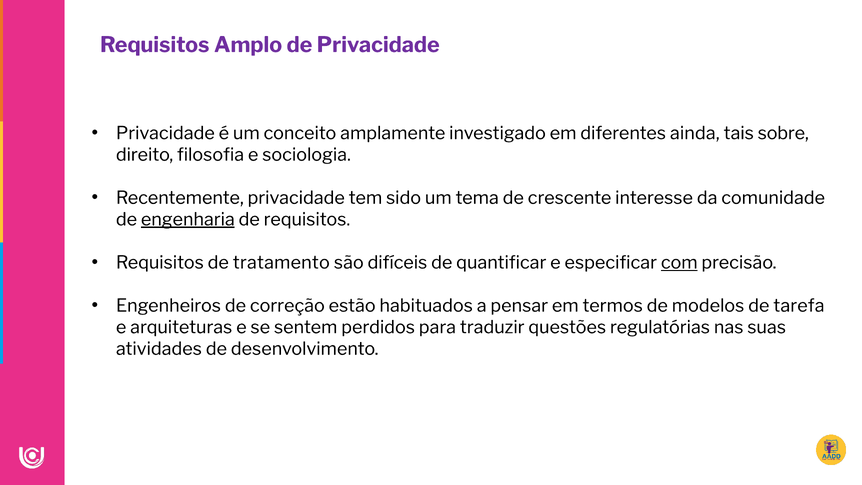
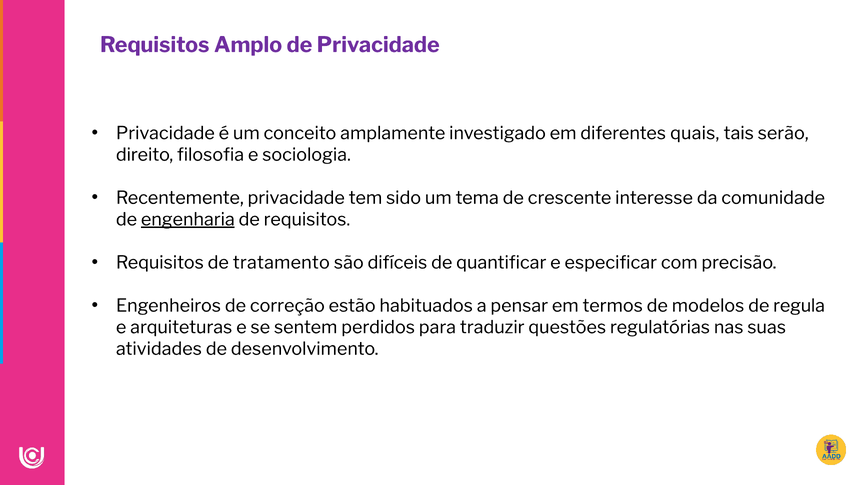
ainda: ainda -> quais
sobre: sobre -> serão
com underline: present -> none
tarefa: tarefa -> regula
